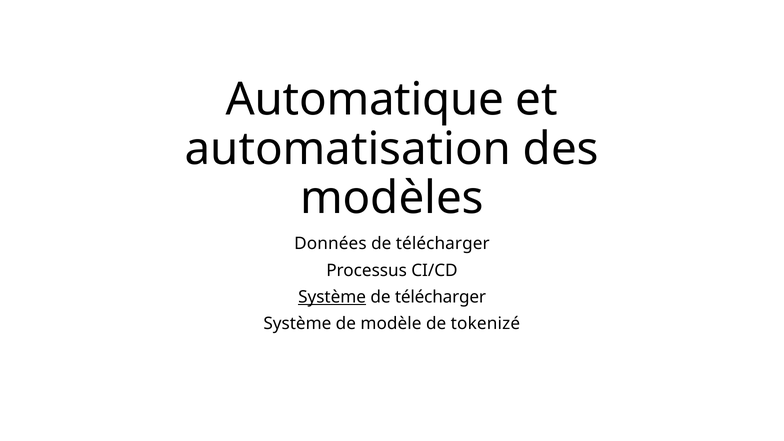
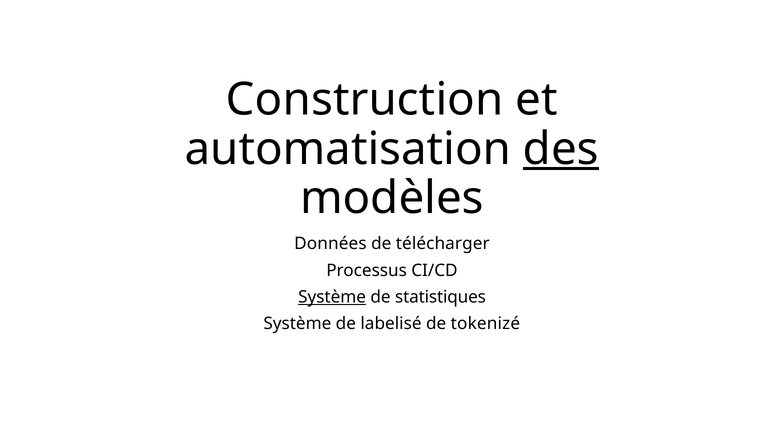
Automatique: Automatique -> Construction
des underline: none -> present
télécharger at (441, 297): télécharger -> statistiques
modèle: modèle -> labelisé
